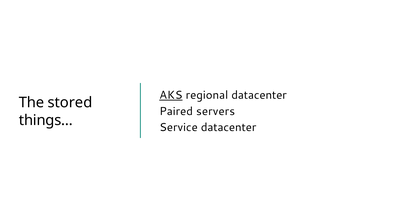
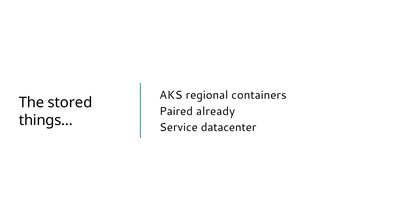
AKS underline: present -> none
regional datacenter: datacenter -> containers
servers: servers -> already
